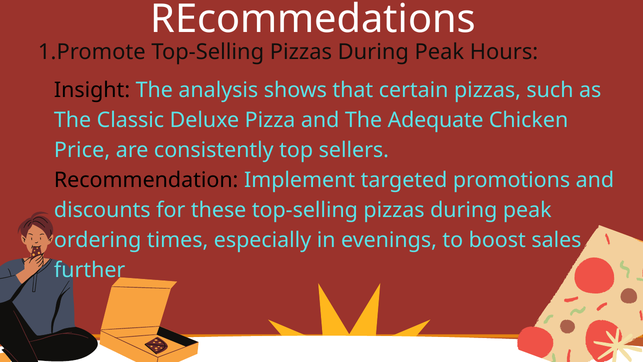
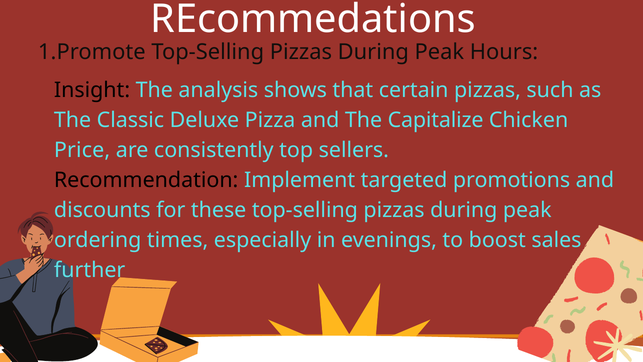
Adequate: Adequate -> Capitalize
